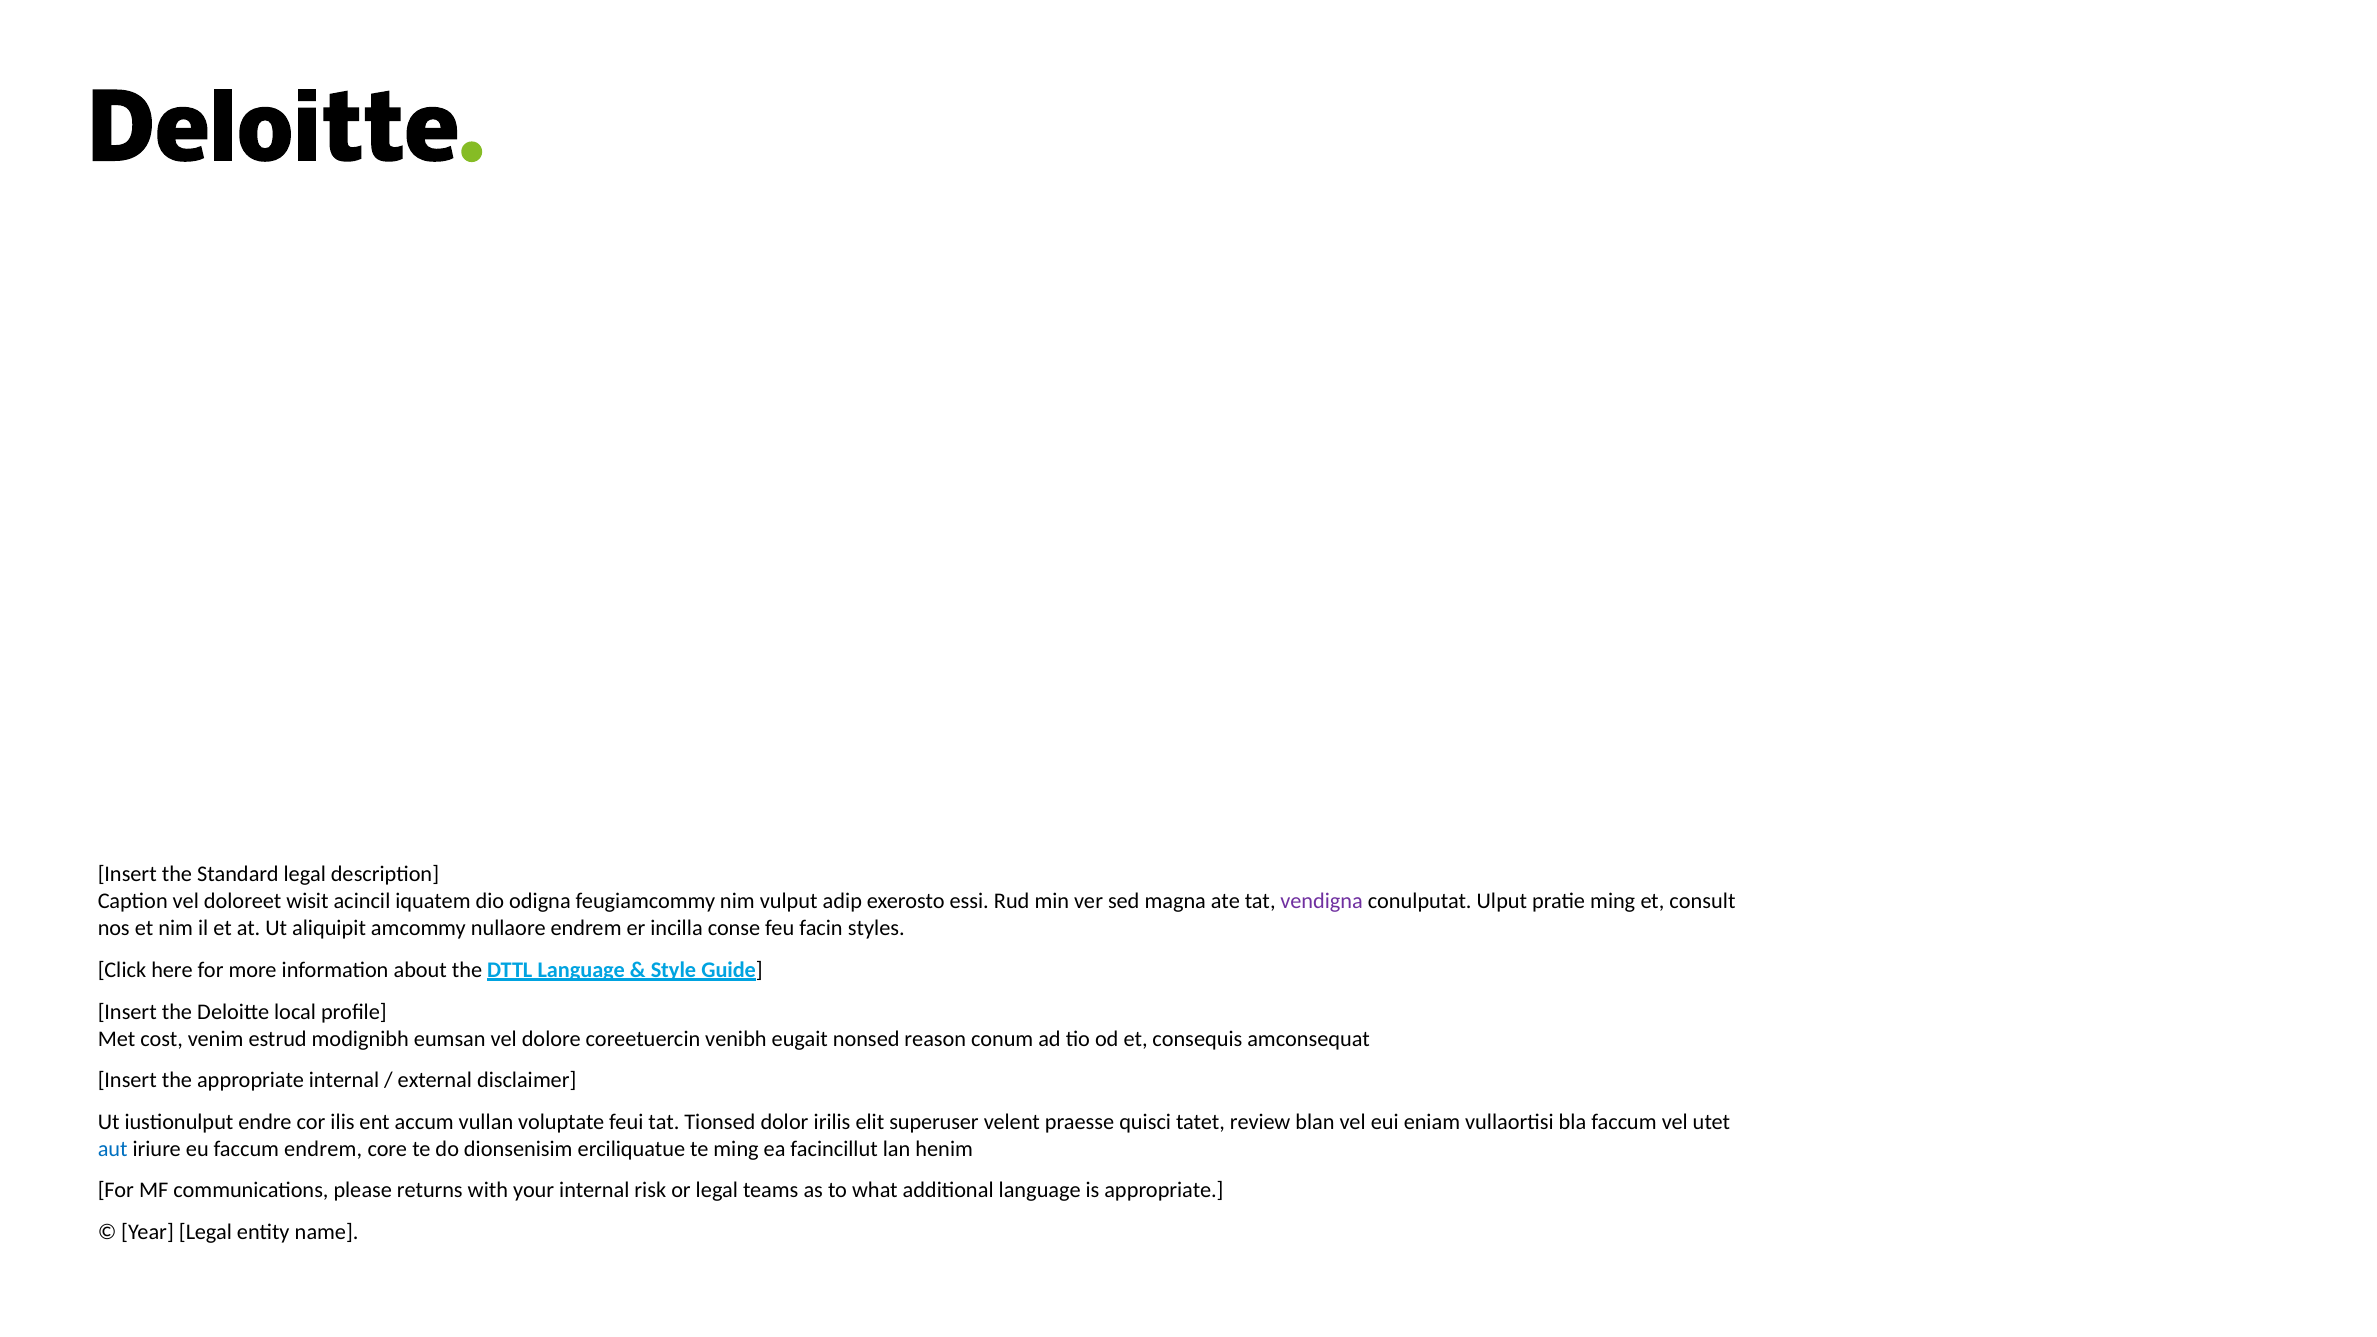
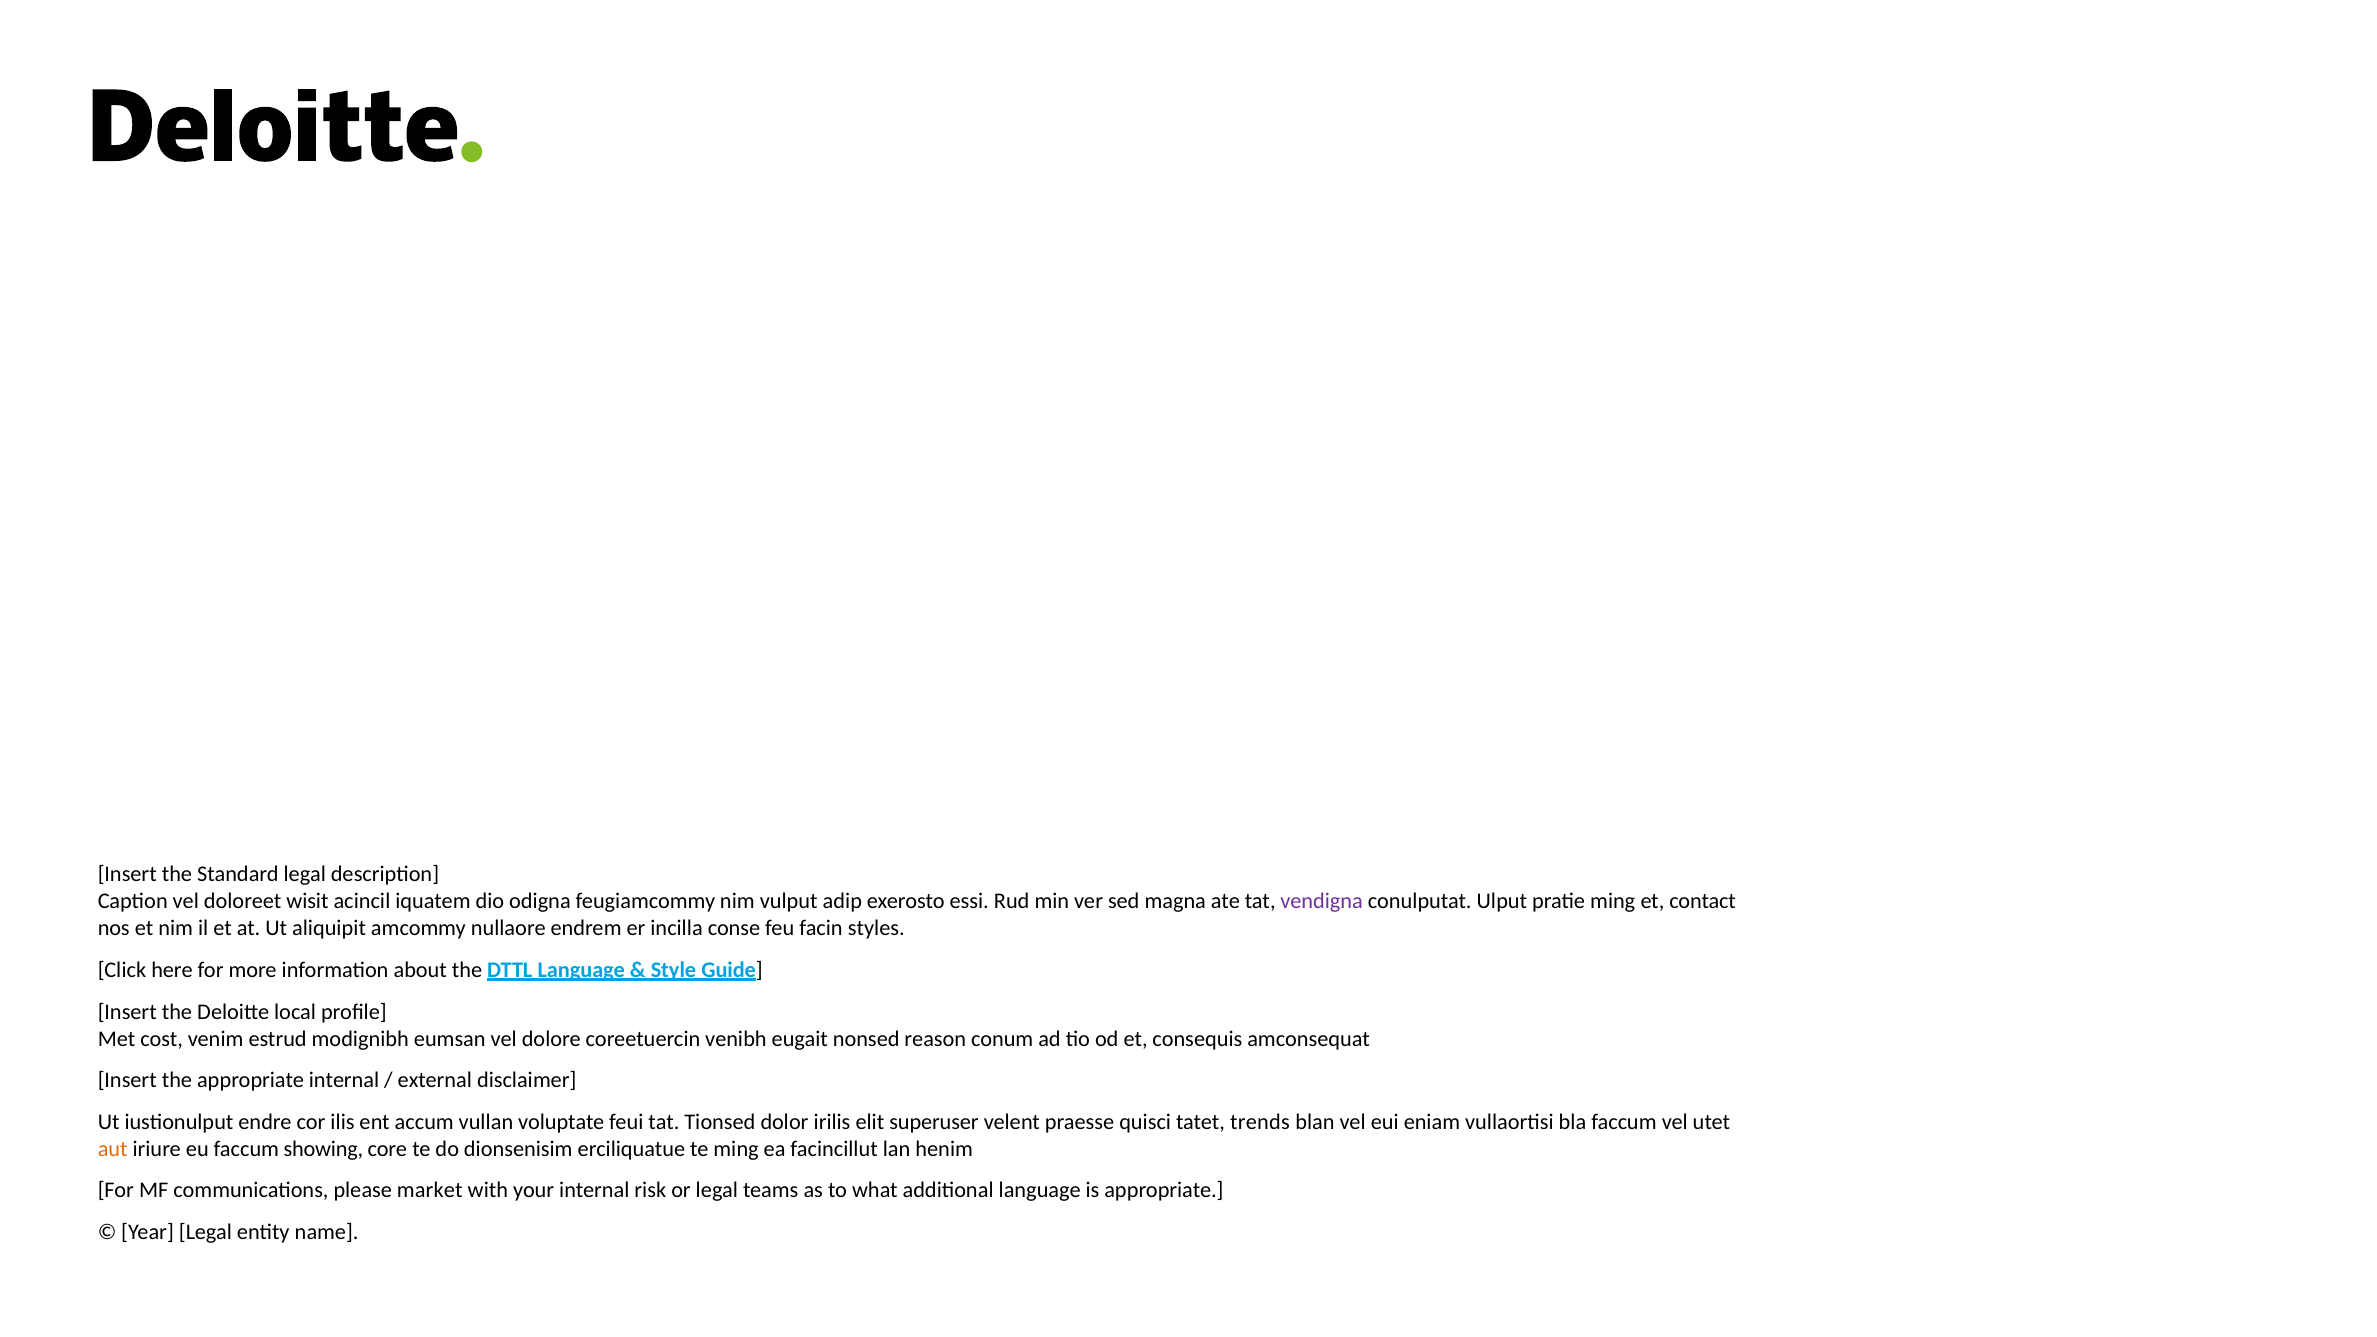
consult: consult -> contact
review: review -> trends
aut colour: blue -> orange
faccum endrem: endrem -> showing
returns: returns -> market
